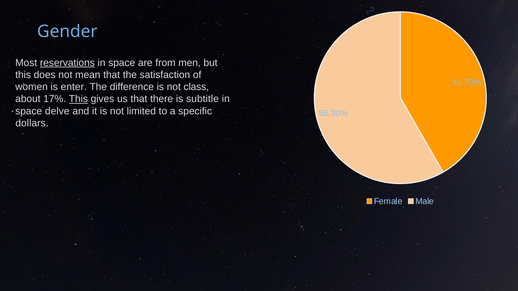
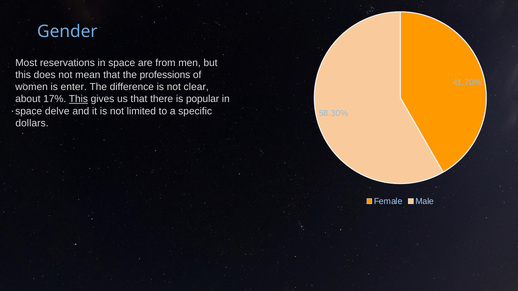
reservations underline: present -> none
satisfaction: satisfaction -> professions
class: class -> clear
subtitle: subtitle -> popular
